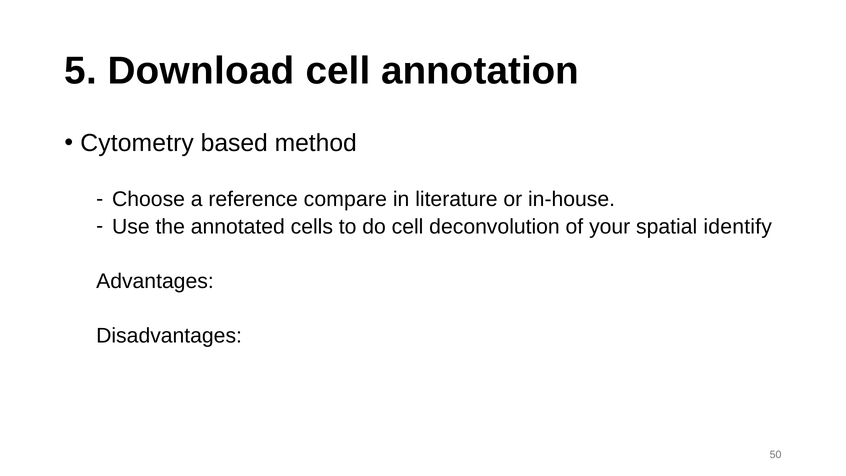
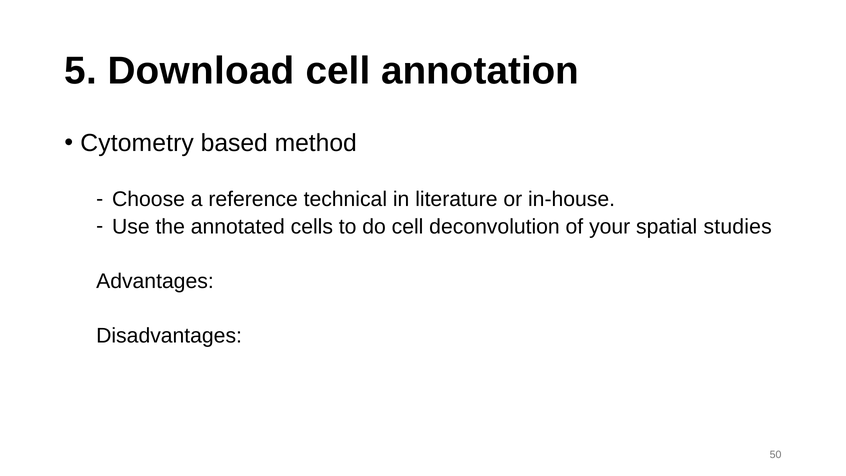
compare: compare -> technical
identify: identify -> studies
